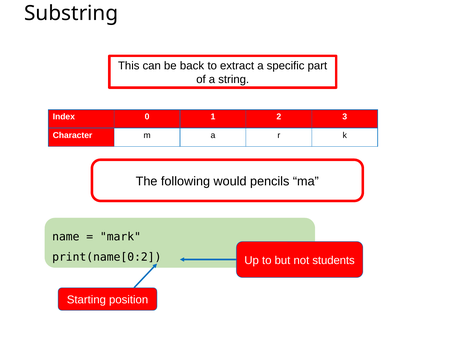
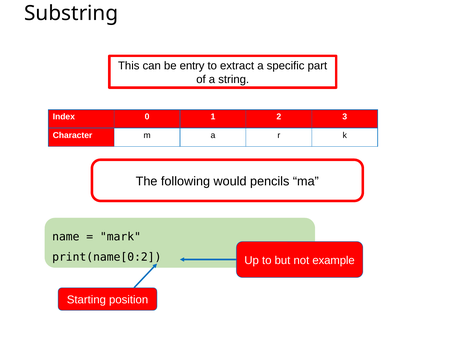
back: back -> entry
students: students -> example
